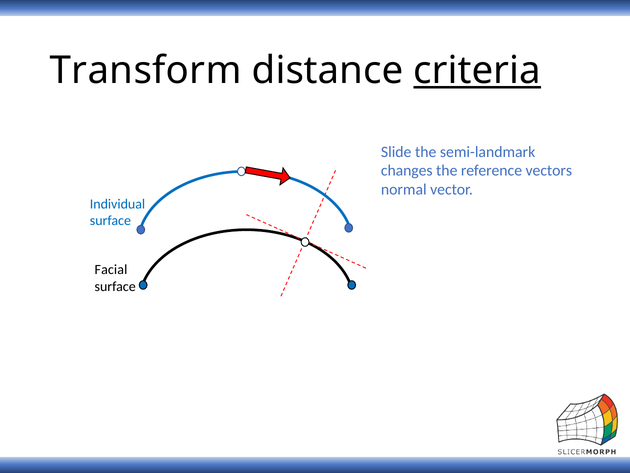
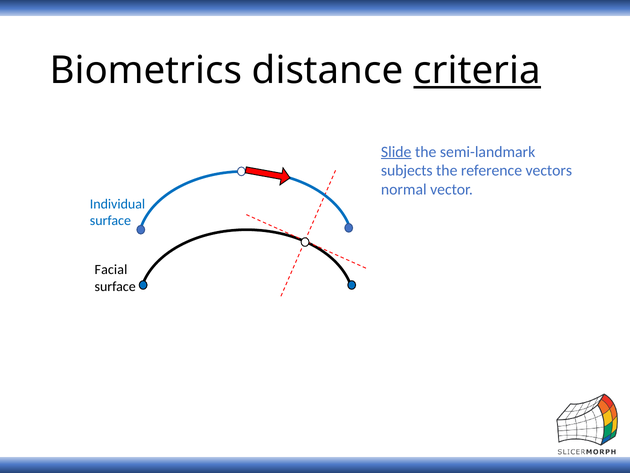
Transform: Transform -> Biometrics
Slide underline: none -> present
changes: changes -> subjects
